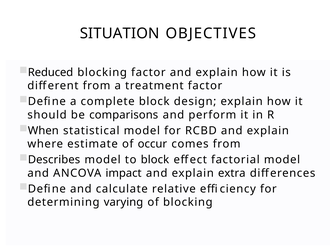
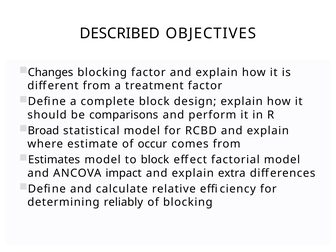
SITUATION: SITUATION -> DESCRIBED
Reduced: Reduced -> Changes
When: When -> Broad
Describes: Describes -> Estimates
varying: varying -> reliably
